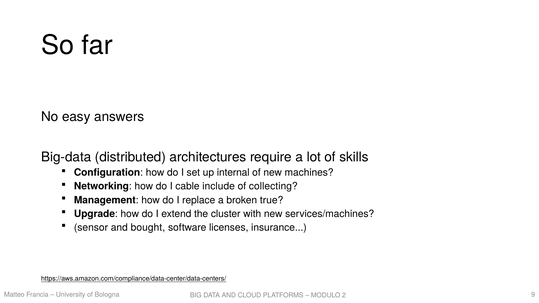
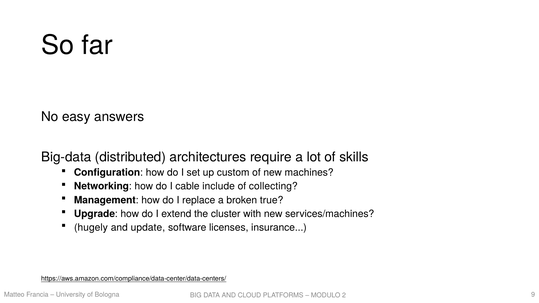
internal: internal -> custom
sensor: sensor -> hugely
bought: bought -> update
